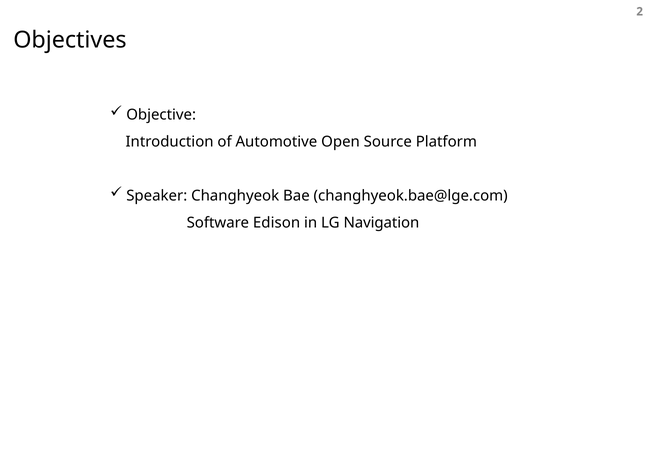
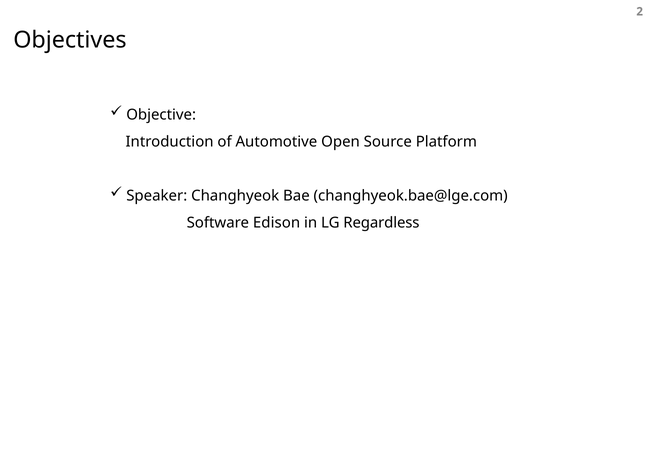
Navigation: Navigation -> Regardless
